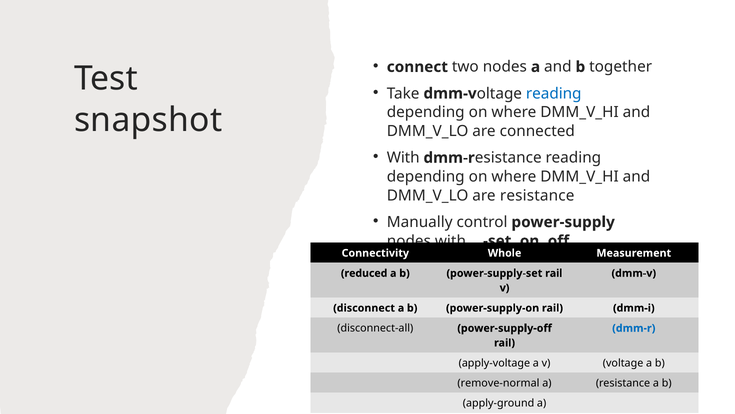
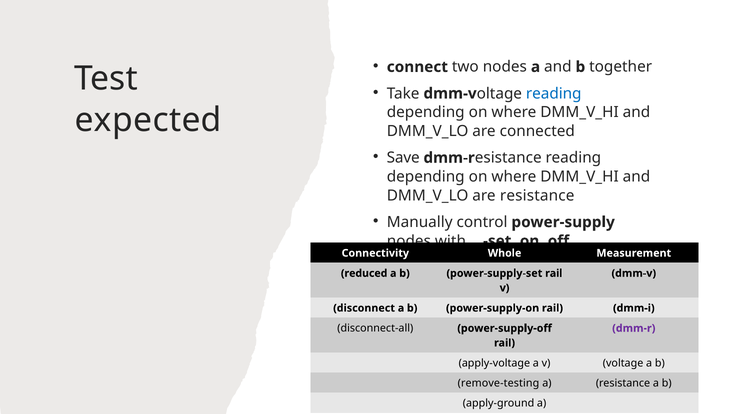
snapshot: snapshot -> expected
With at (403, 158): With -> Save
dmm-r at (634, 328) colour: blue -> purple
remove-normal: remove-normal -> remove-testing
